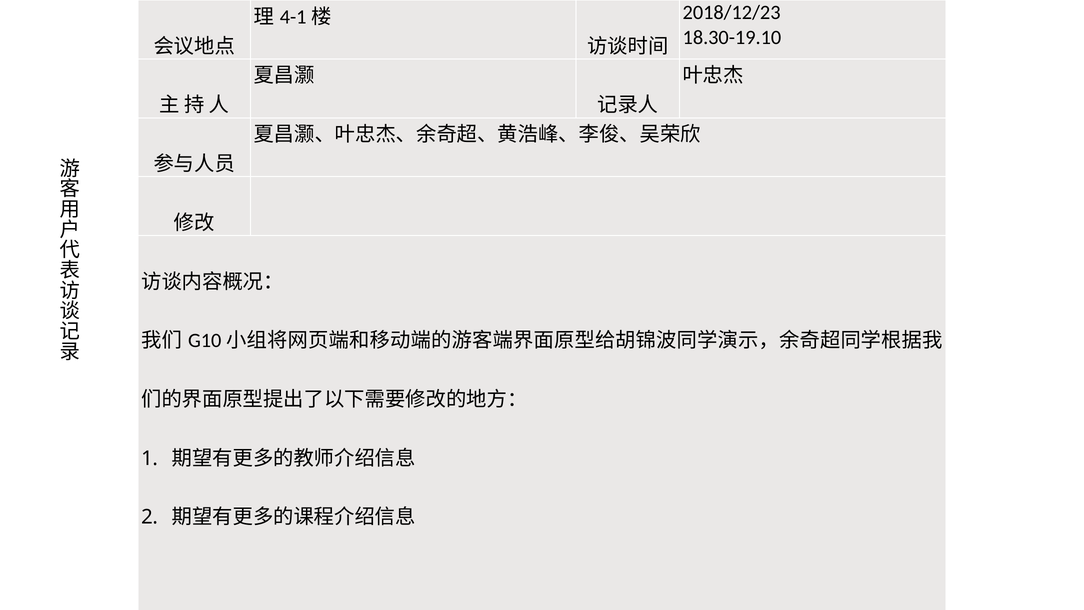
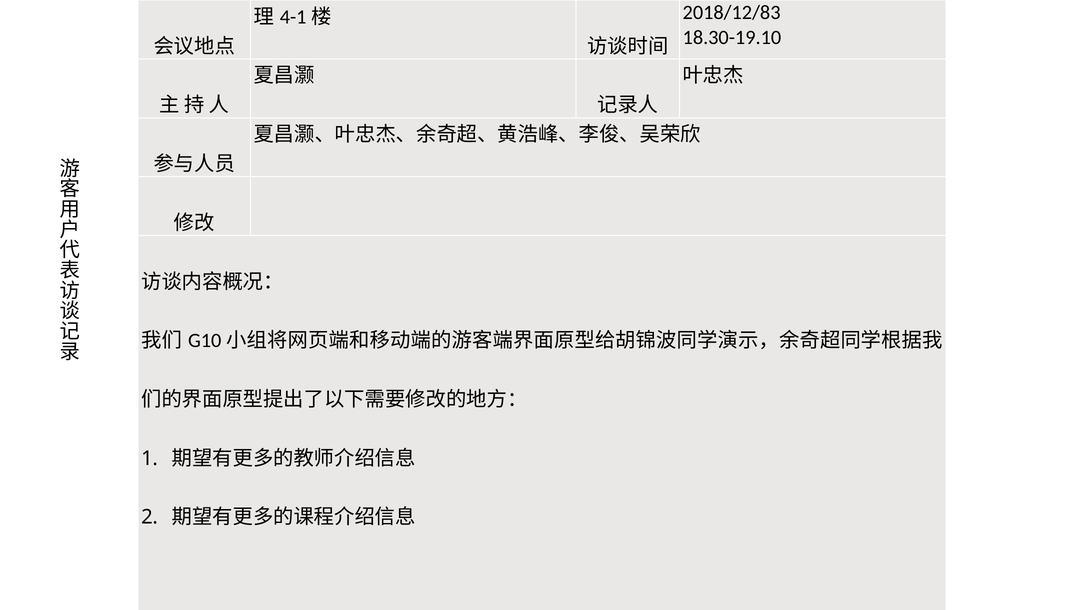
2018/12/23: 2018/12/23 -> 2018/12/83
